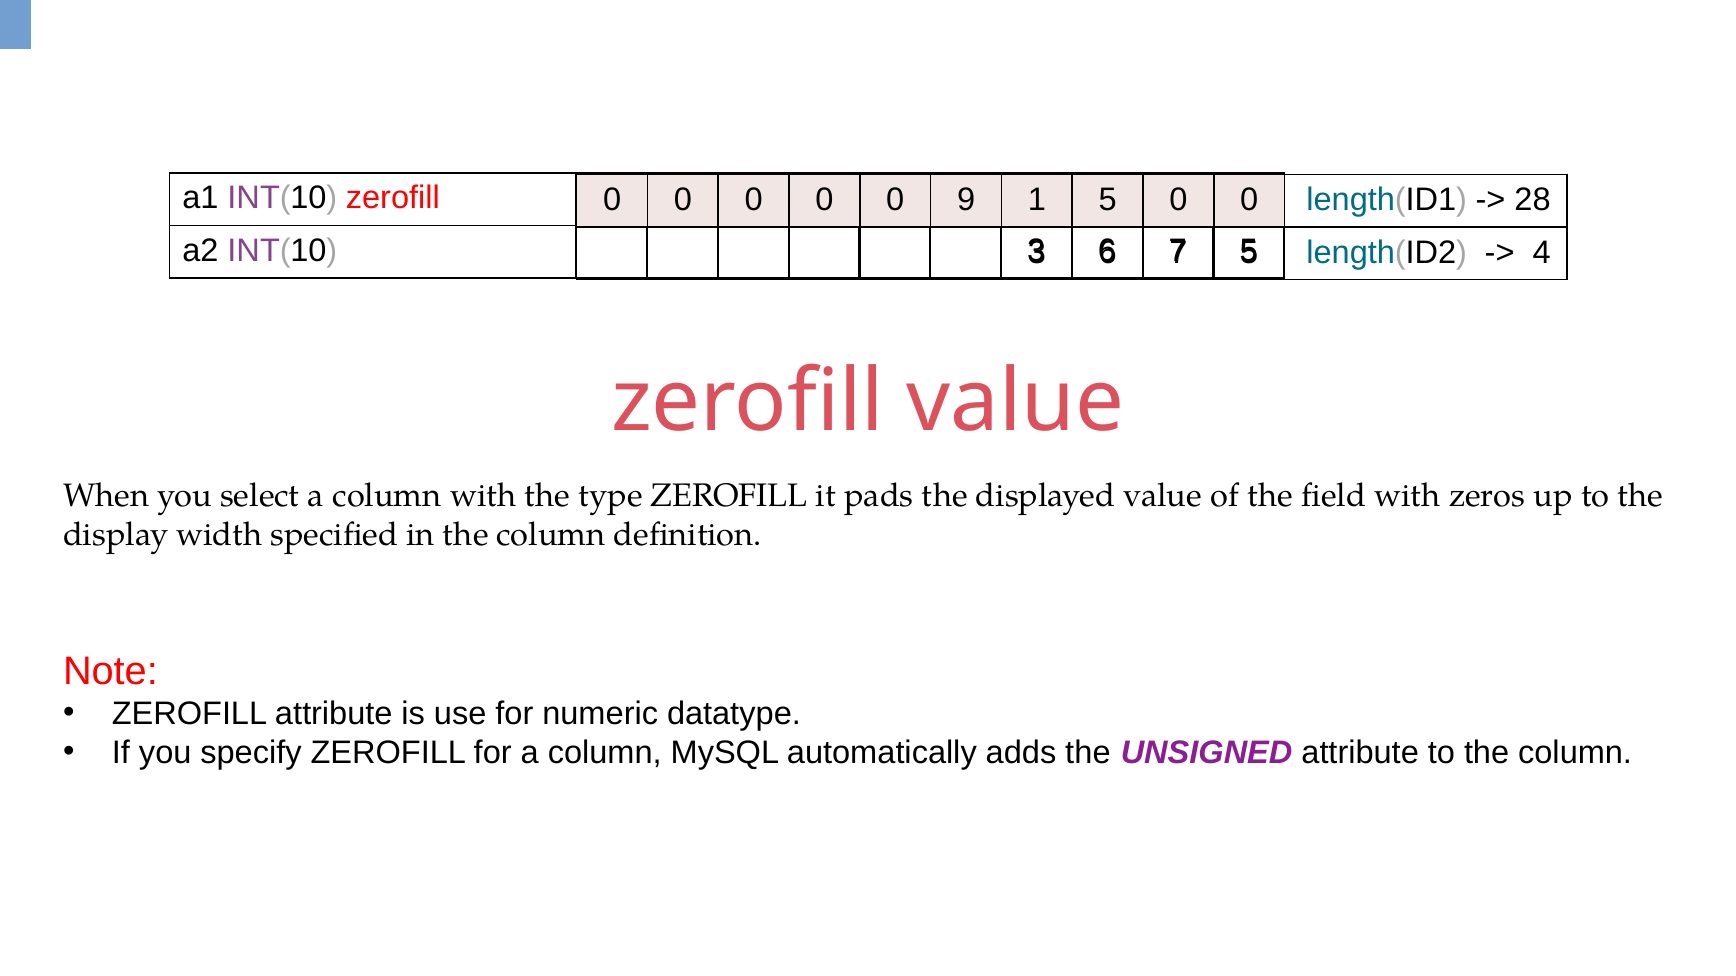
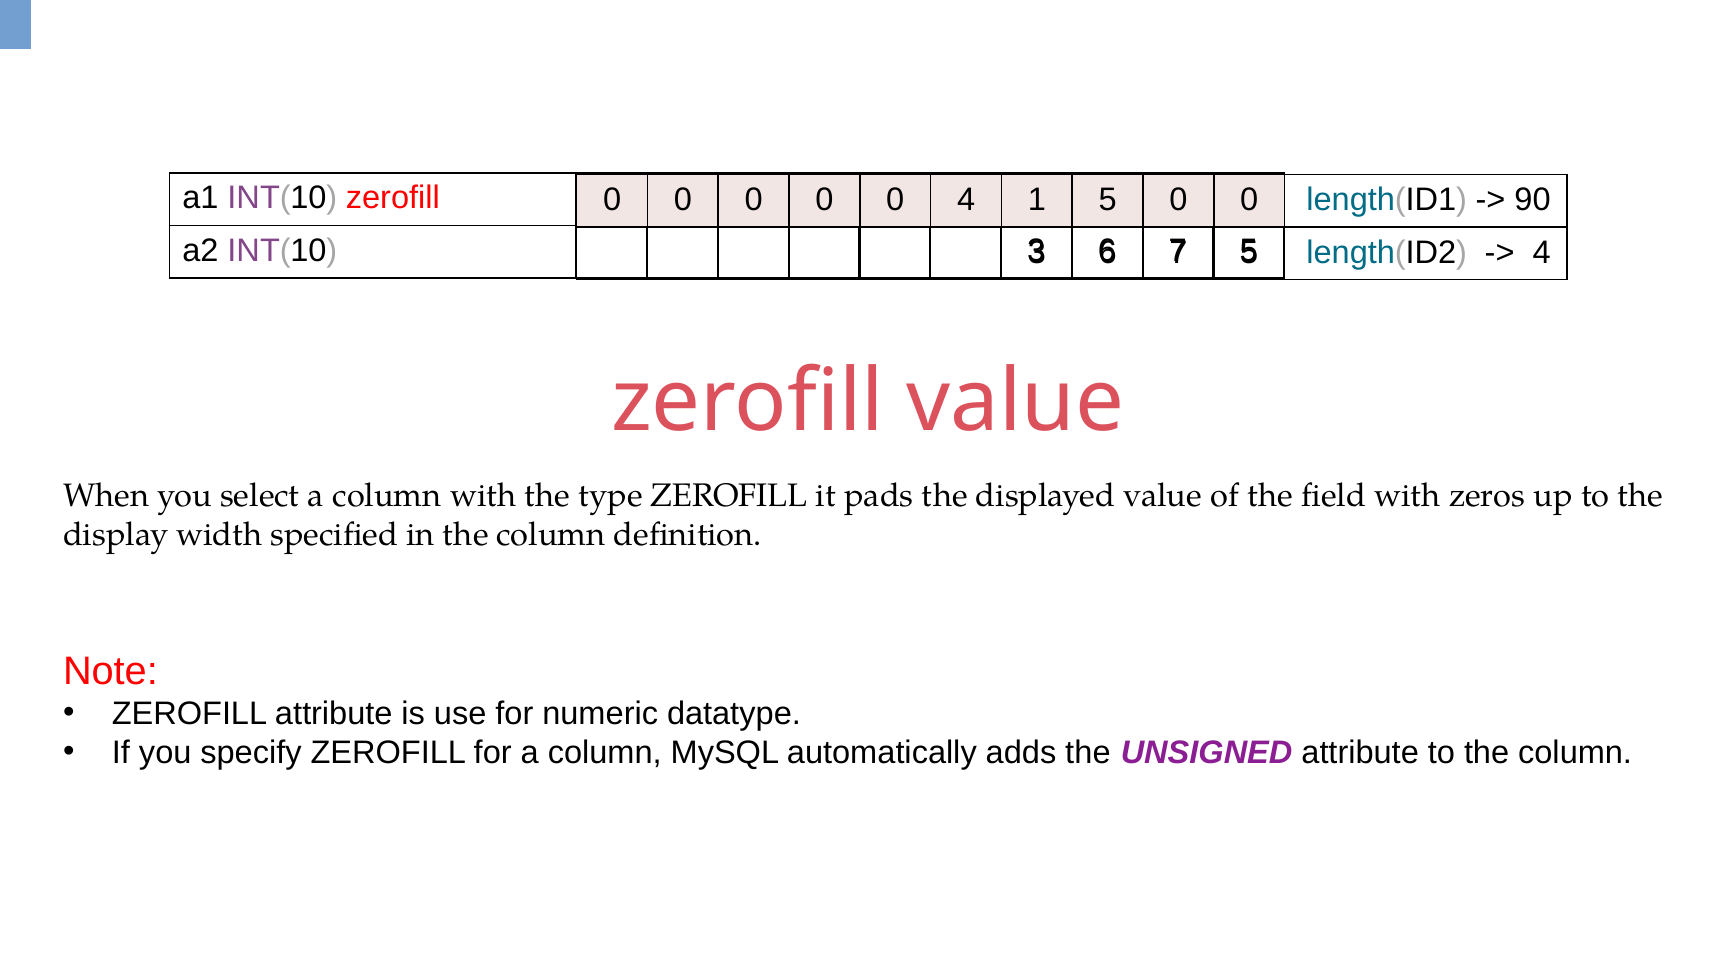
0 9: 9 -> 4
28: 28 -> 90
